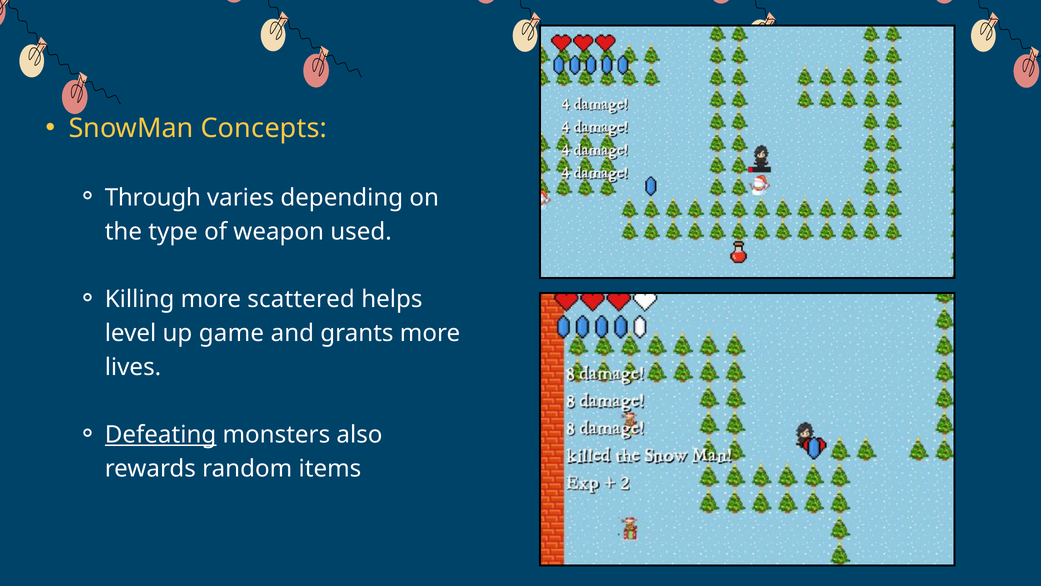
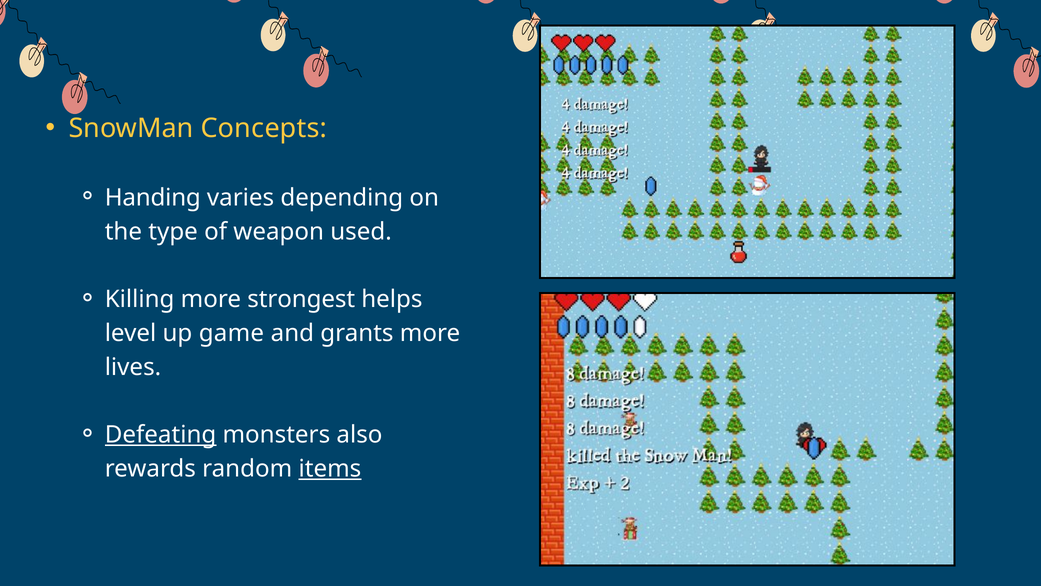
Through: Through -> Handing
scattered: scattered -> strongest
items underline: none -> present
